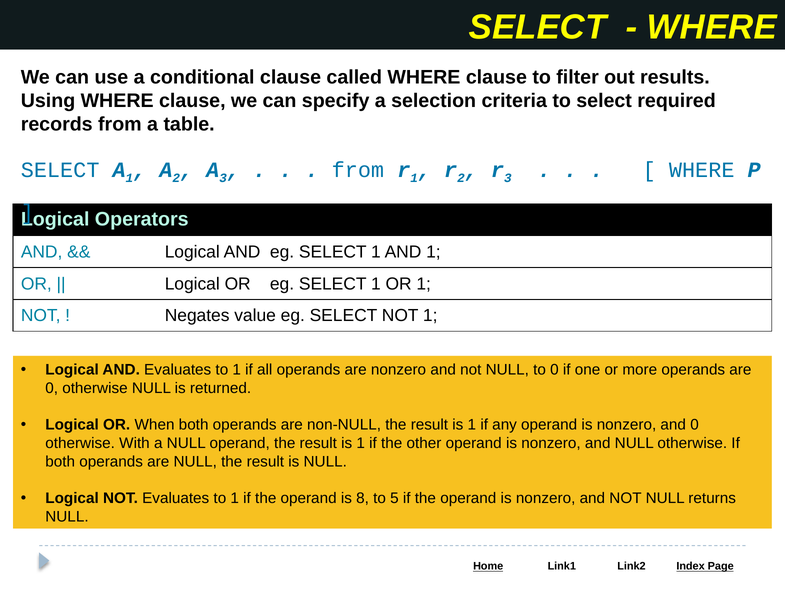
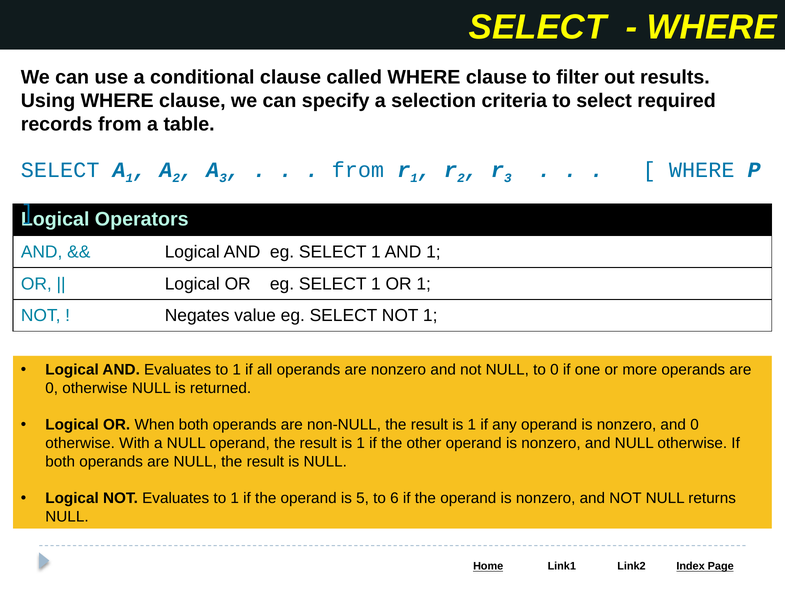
8: 8 -> 5
5: 5 -> 6
